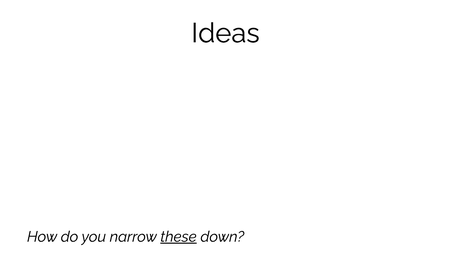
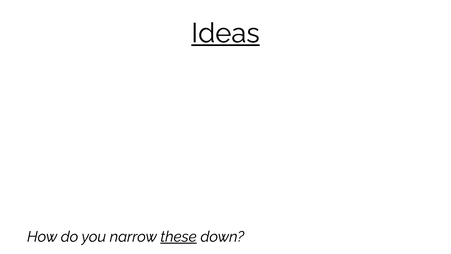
Ideas underline: none -> present
